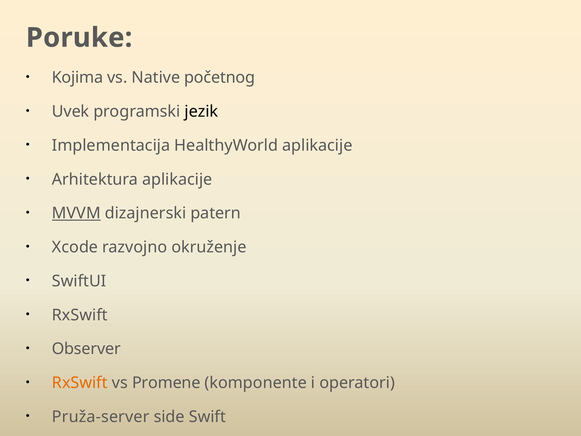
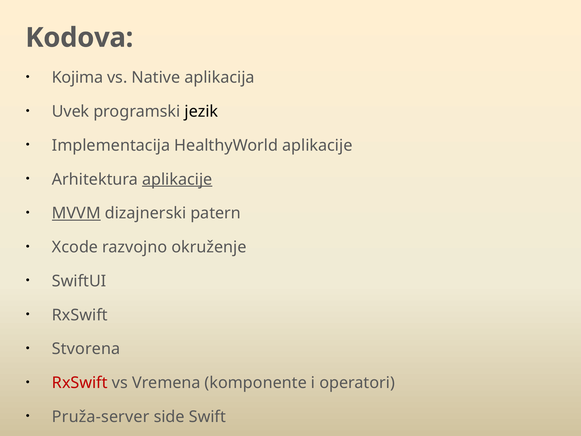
Poruke: Poruke -> Kodova
početnog: početnog -> aplikacija
aplikacije at (177, 179) underline: none -> present
Observer: Observer -> Stvorena
RxSwift at (80, 383) colour: orange -> red
Promene: Promene -> Vremena
